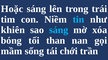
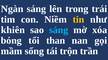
Hoặc: Hoặc -> Ngàn
tin colour: light blue -> yellow
chới: chới -> trộn
